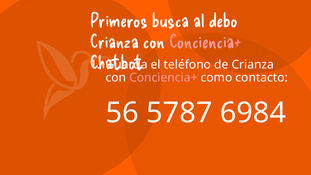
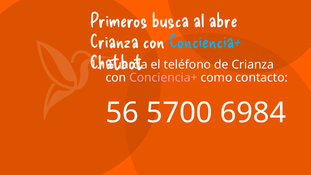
debo: debo -> abre
Conciencia+ at (205, 42) colour: pink -> light blue
5787: 5787 -> 5700
